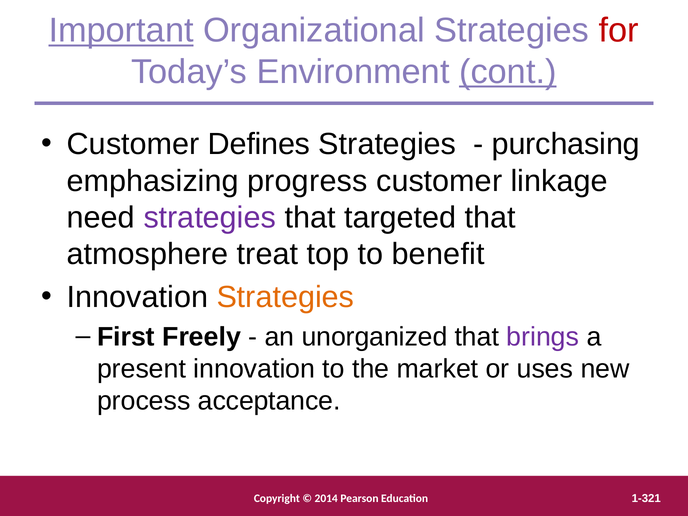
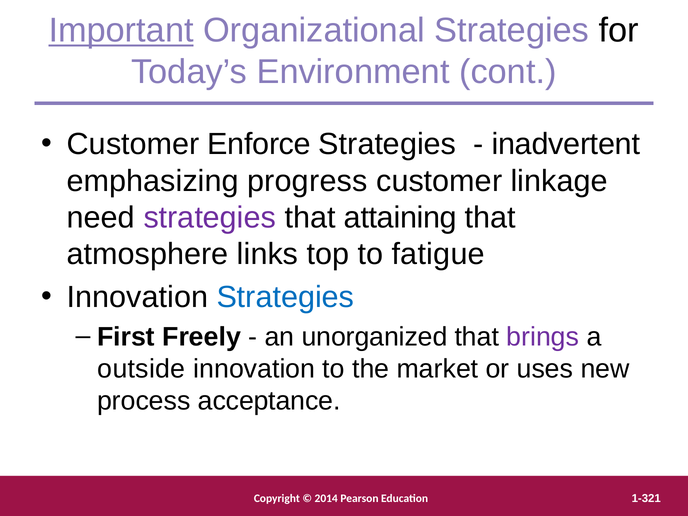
for colour: red -> black
cont underline: present -> none
Defines: Defines -> Enforce
purchasing: purchasing -> inadvertent
targeted: targeted -> attaining
treat: treat -> links
benefit: benefit -> fatigue
Strategies at (285, 297) colour: orange -> blue
present: present -> outside
